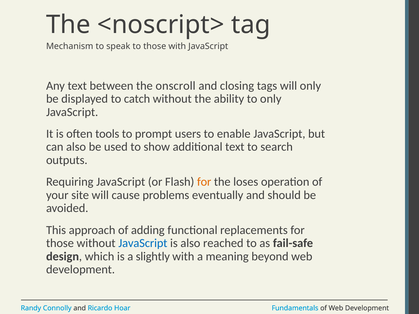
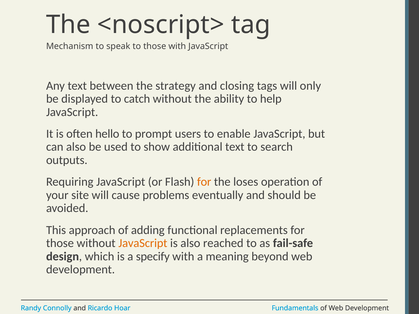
onscroll: onscroll -> strategy
to only: only -> help
tools: tools -> hello
JavaScript at (143, 243) colour: blue -> orange
slightly: slightly -> specify
